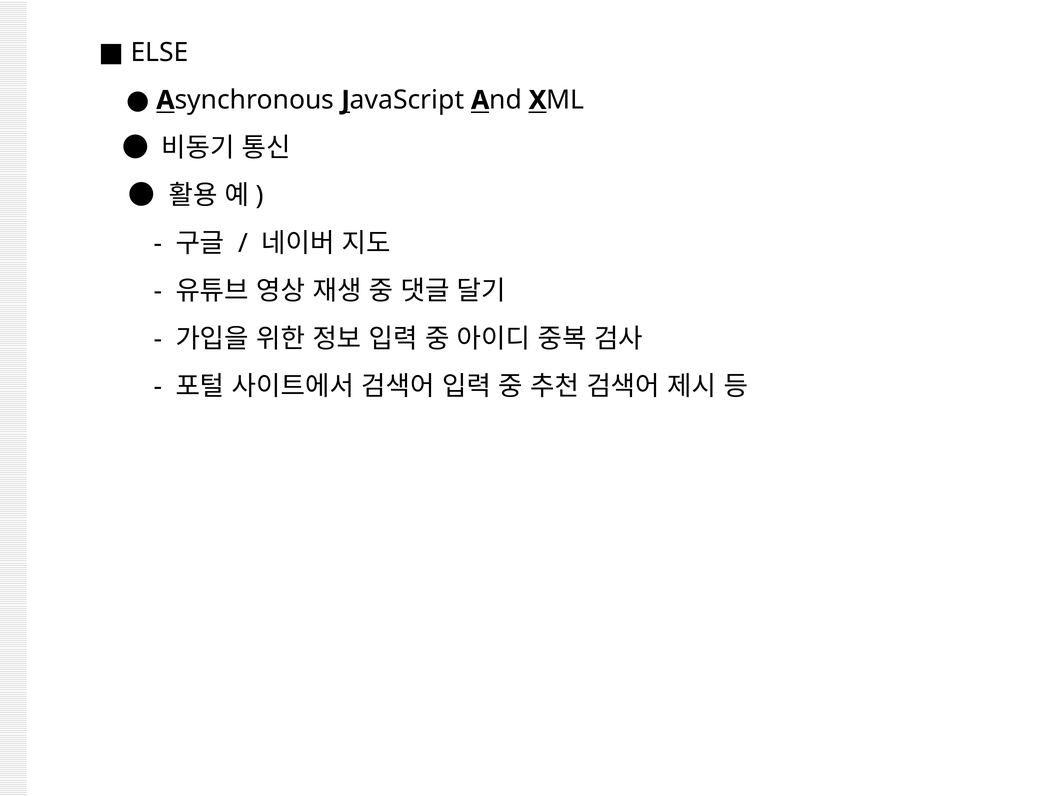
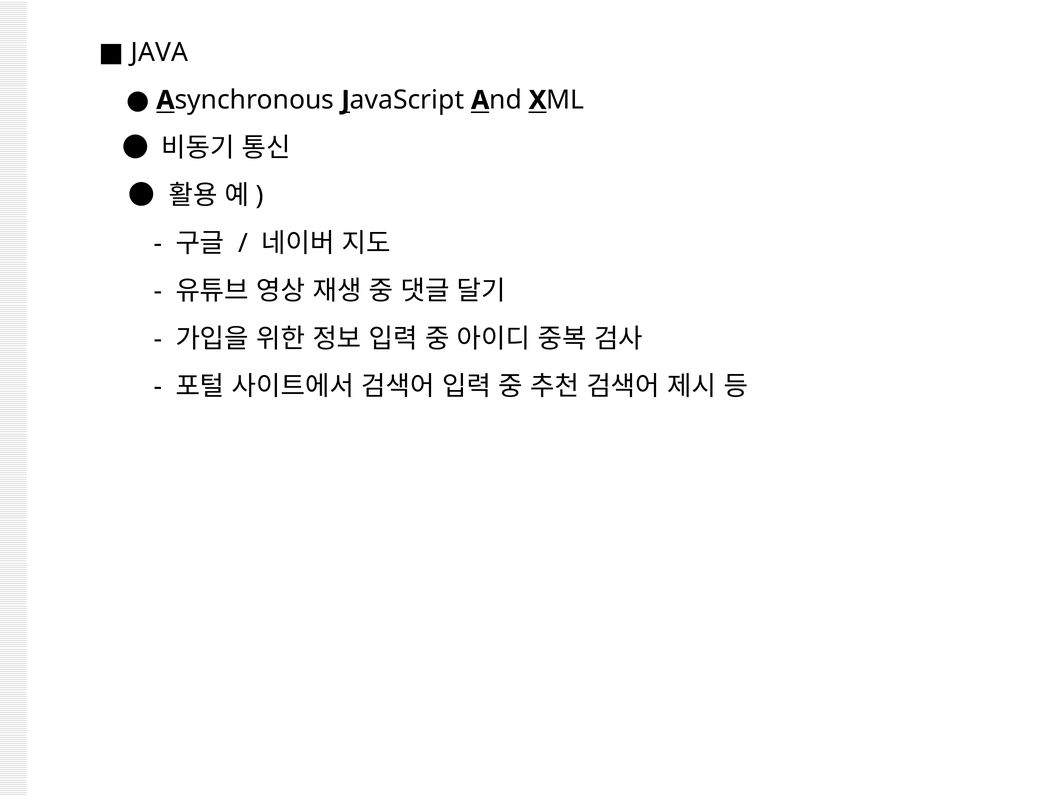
ELSE: ELSE -> JAVA
